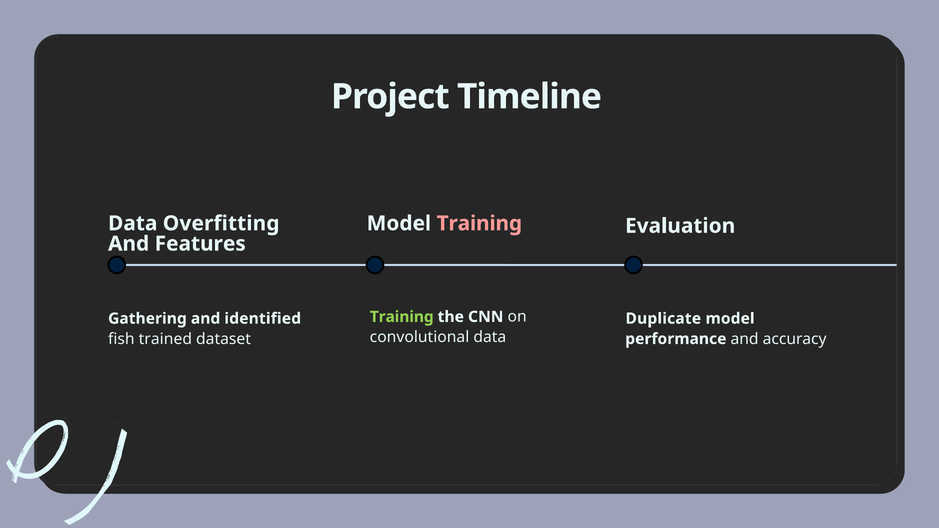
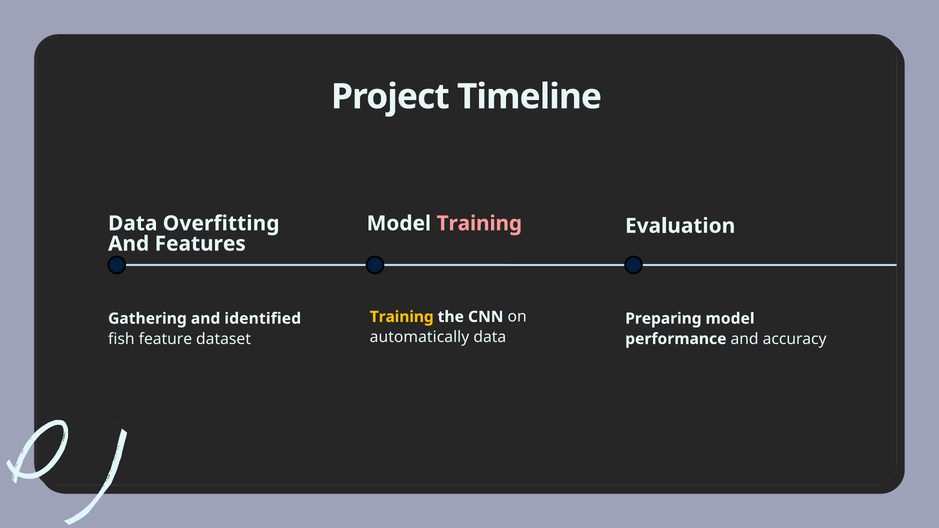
Training at (402, 317) colour: light green -> yellow
Duplicate: Duplicate -> Preparing
convolutional: convolutional -> automatically
trained: trained -> feature
